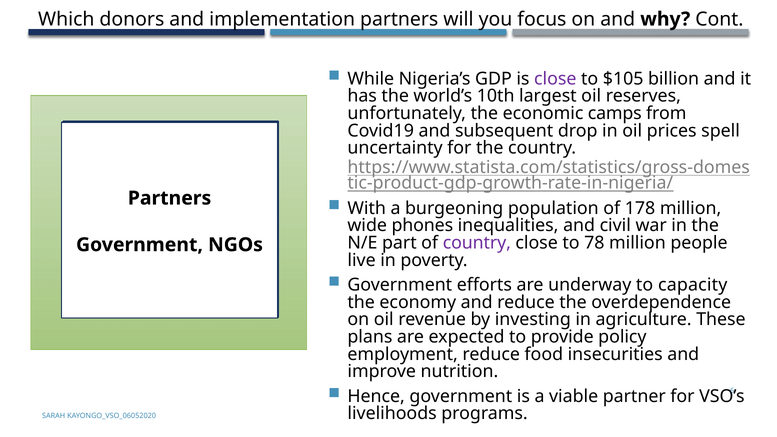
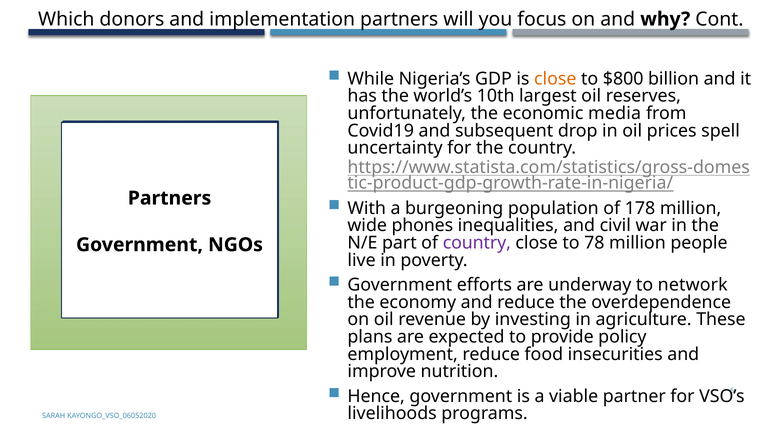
close at (555, 79) colour: purple -> orange
$105: $105 -> $800
camps: camps -> media
capacity: capacity -> network
